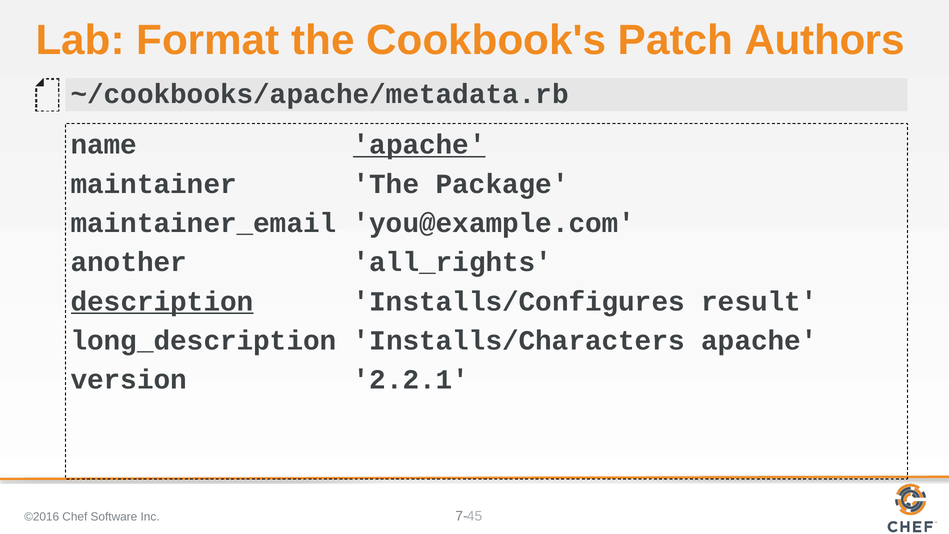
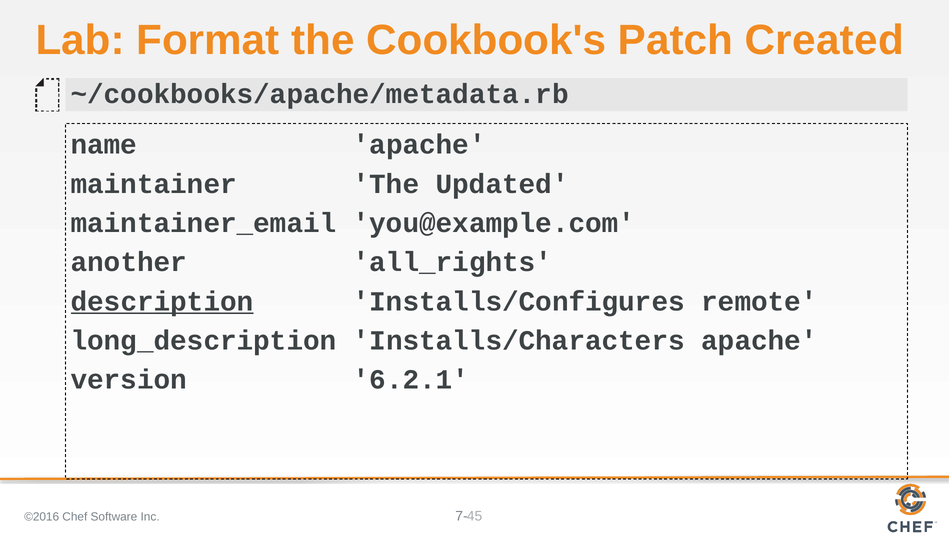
Authors: Authors -> Created
apache at (419, 145) underline: present -> none
Package: Package -> Updated
result: result -> remote
2.2.1: 2.2.1 -> 6.2.1
